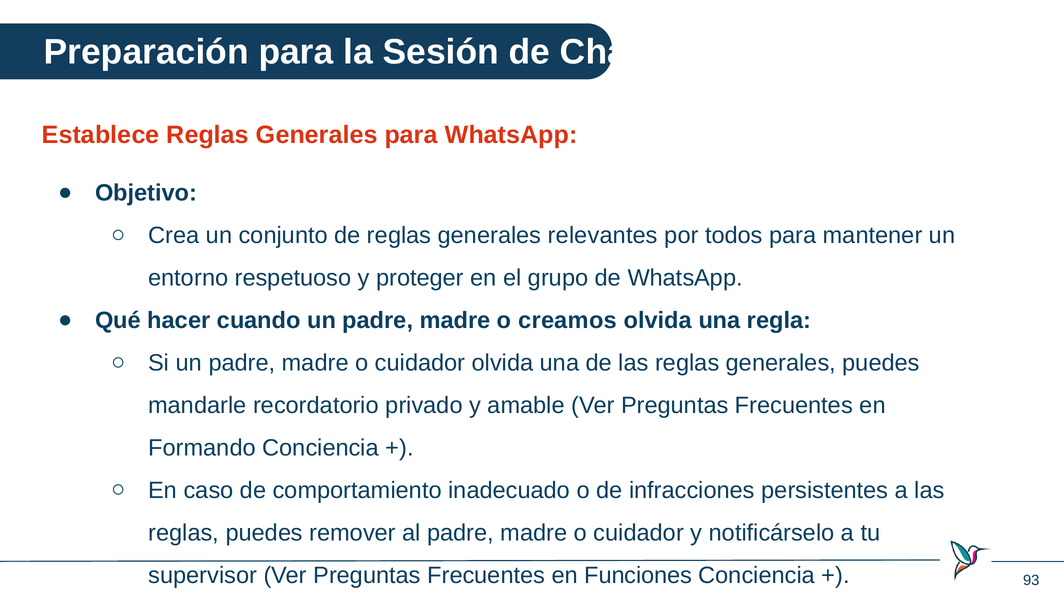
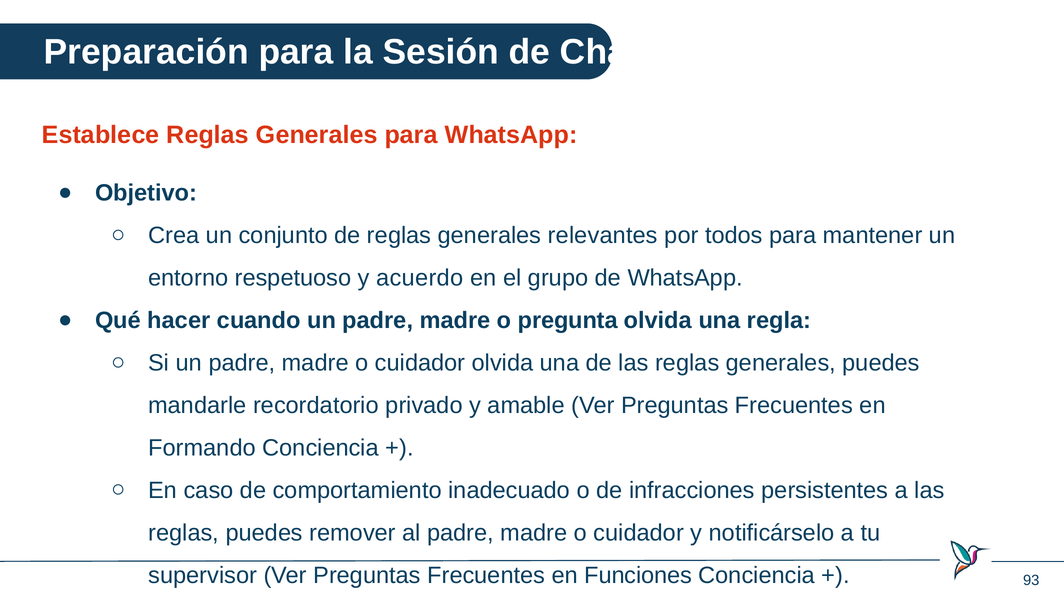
proteger: proteger -> acuerdo
creamos: creamos -> pregunta
